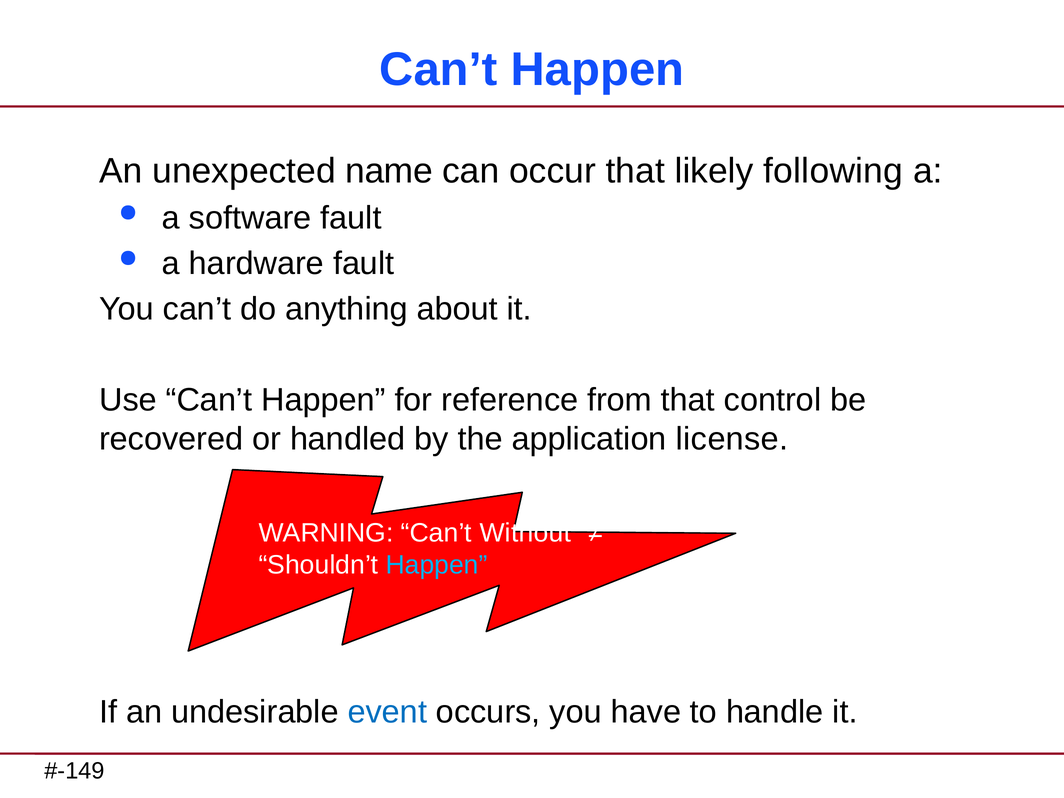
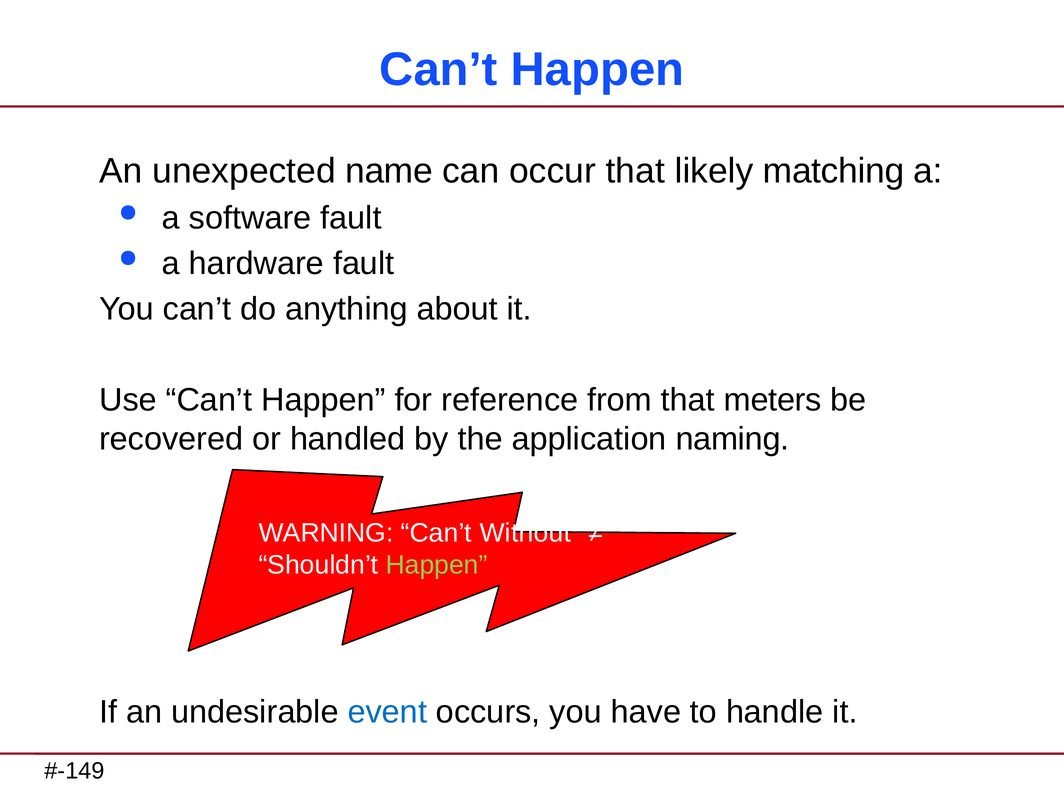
following: following -> matching
control: control -> meters
license: license -> naming
Happen at (437, 565) colour: light blue -> light green
